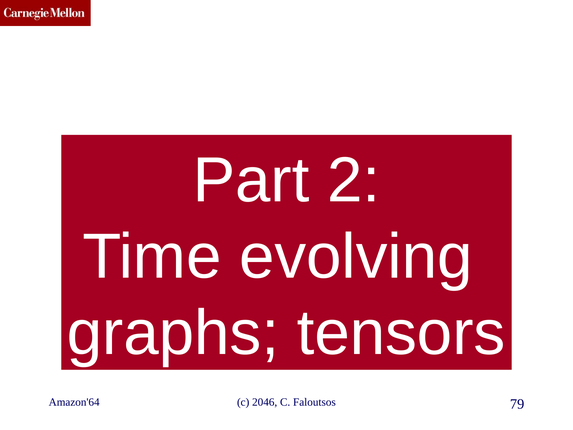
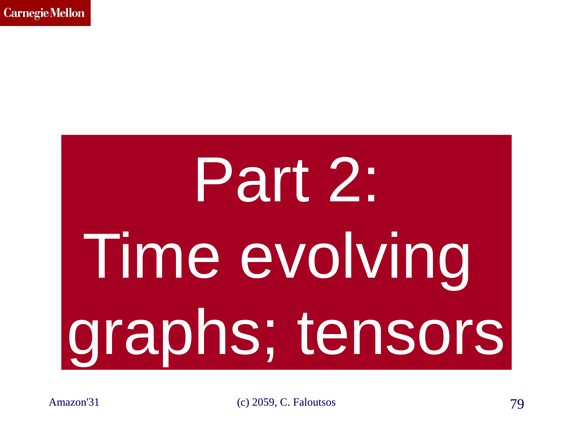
Amazon'64: Amazon'64 -> Amazon'31
2046: 2046 -> 2059
